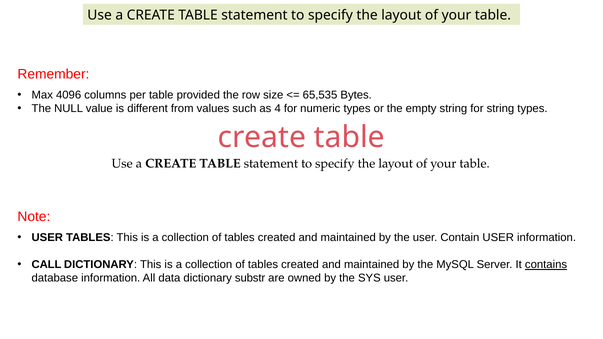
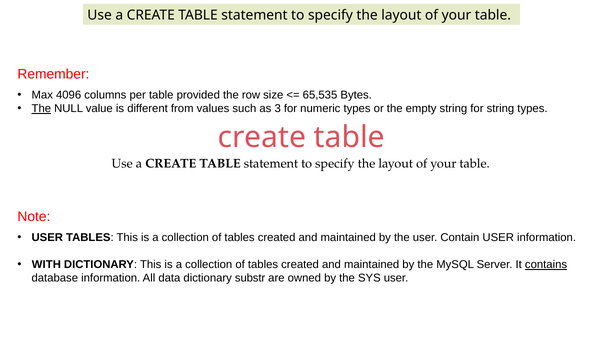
The at (41, 109) underline: none -> present
4: 4 -> 3
CALL: CALL -> WITH
